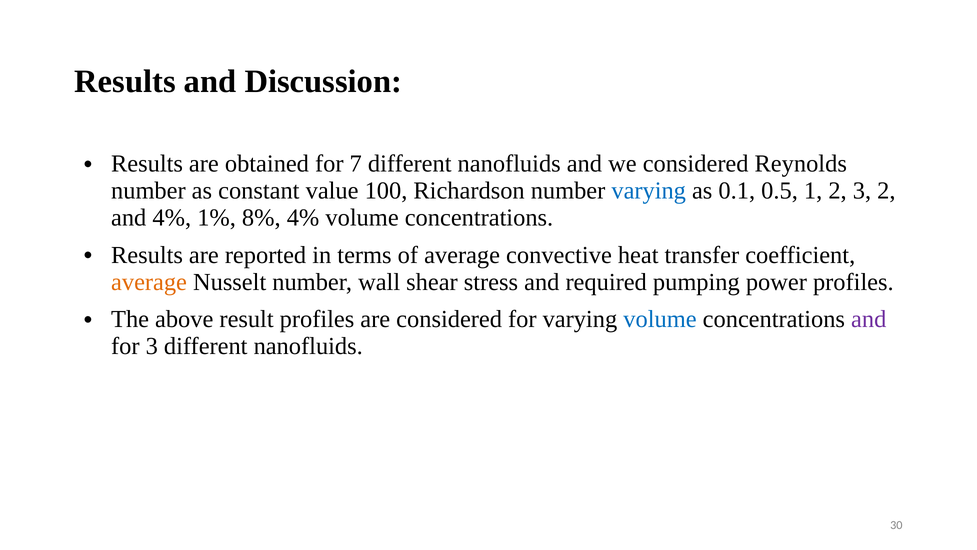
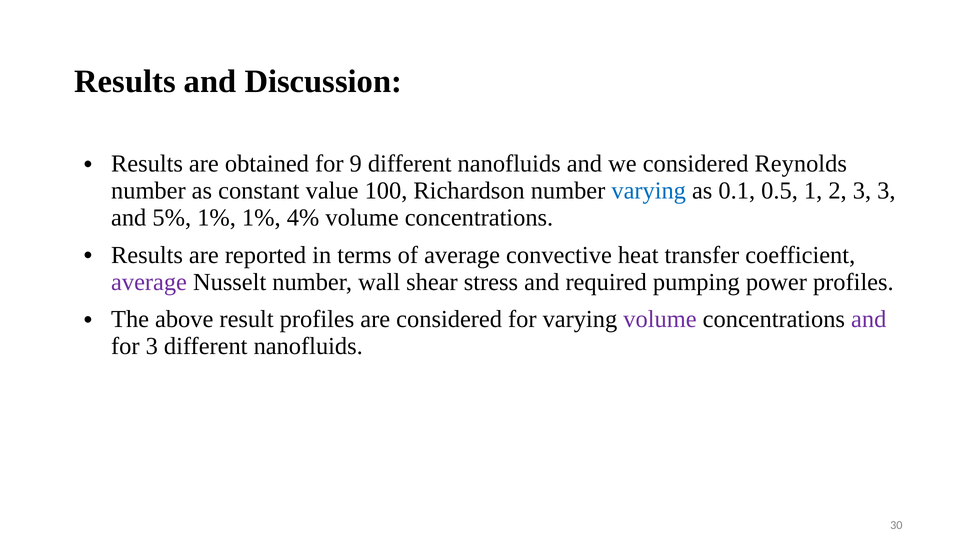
7: 7 -> 9
3 2: 2 -> 3
and 4%: 4% -> 5%
1% 8%: 8% -> 1%
average at (149, 282) colour: orange -> purple
volume at (660, 319) colour: blue -> purple
